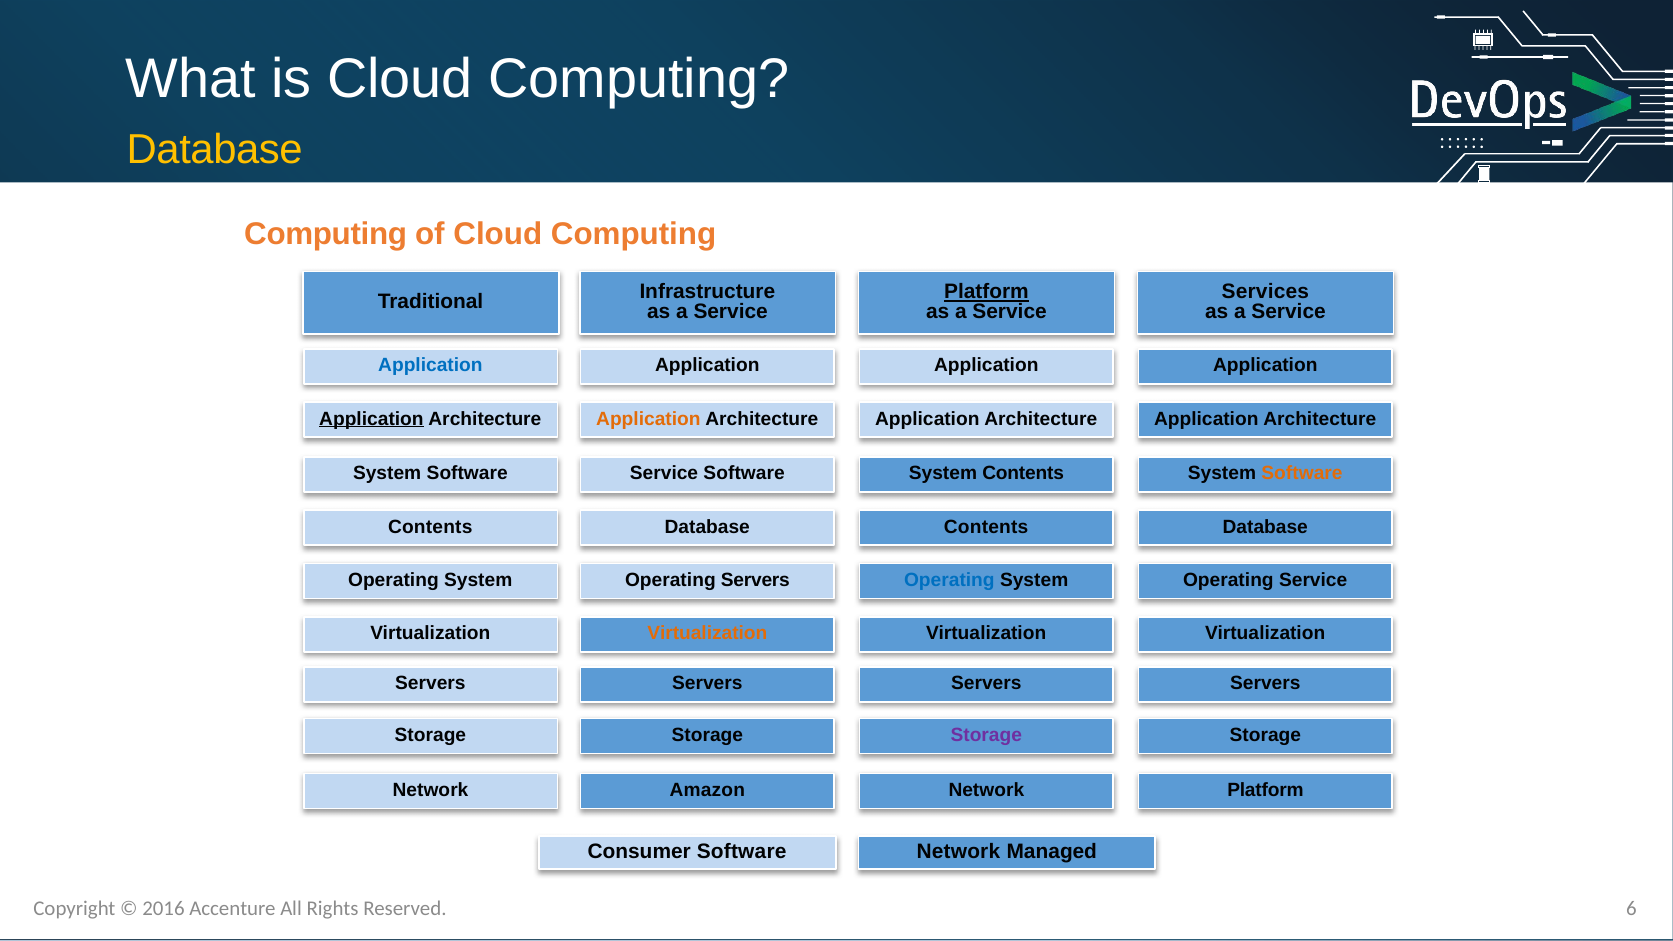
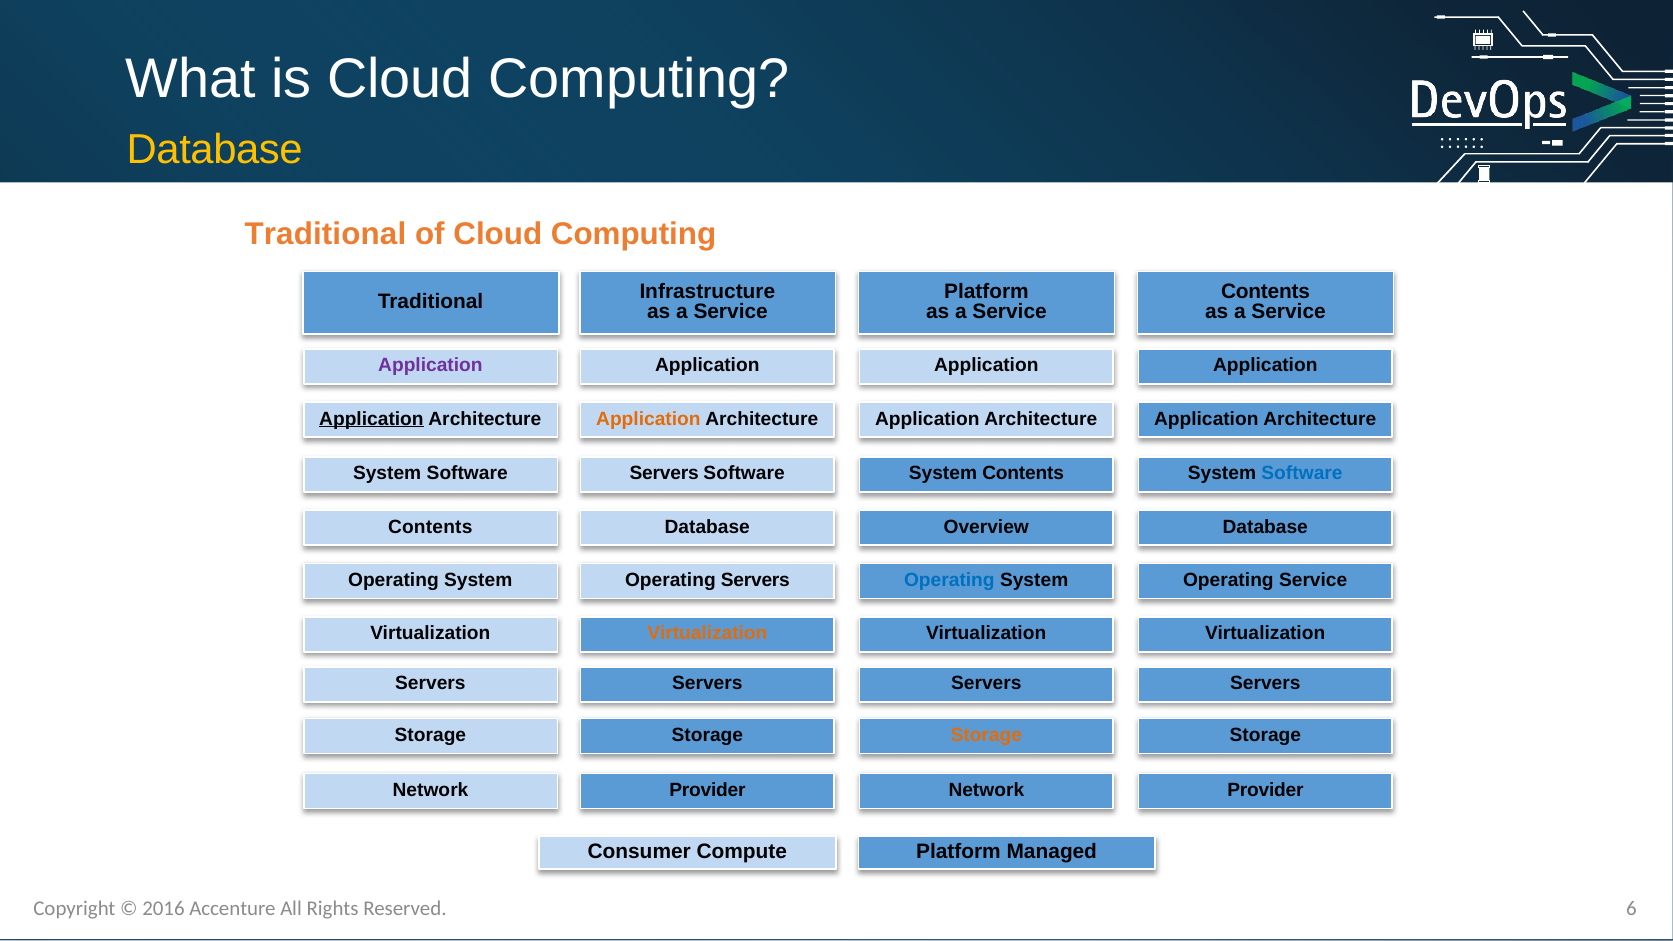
Computing at (326, 234): Computing -> Traditional
Platform at (986, 292) underline: present -> none
Services at (1265, 292): Services -> Contents
Application at (430, 365) colour: blue -> purple
Service at (664, 474): Service -> Servers
Software at (1302, 474) colour: orange -> blue
Contents at (986, 527): Contents -> Overview
Storage at (986, 735) colour: purple -> orange
Amazon at (707, 790): Amazon -> Provider
Platform at (1265, 790): Platform -> Provider
Consumer Software: Software -> Compute
Network at (958, 852): Network -> Platform
